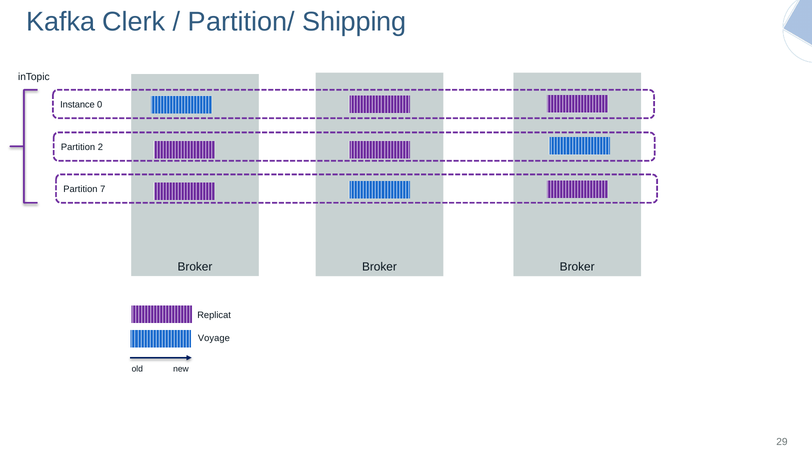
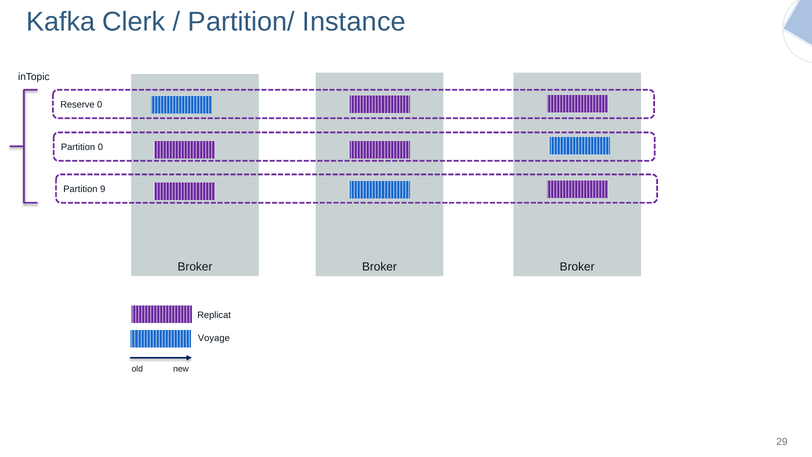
Shipping: Shipping -> Instance
Instance: Instance -> Reserve
Partition 2: 2 -> 0
7: 7 -> 9
